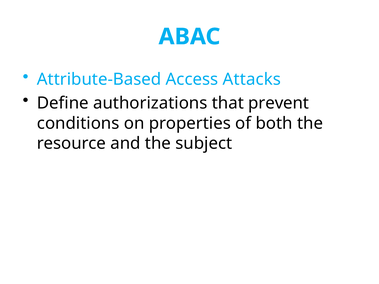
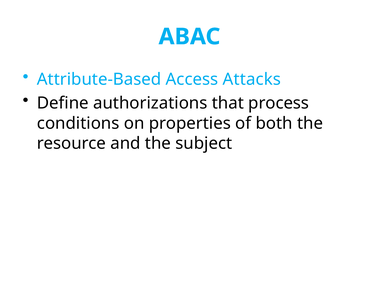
prevent: prevent -> process
